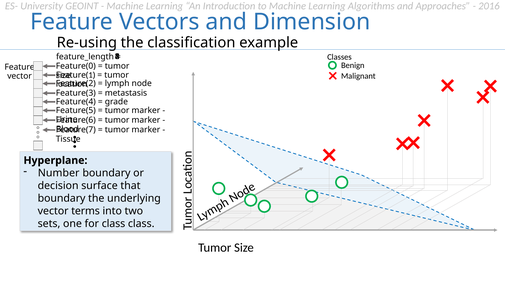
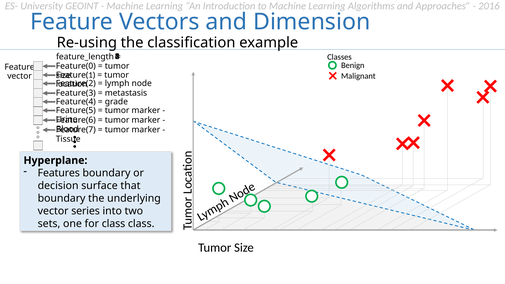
Number: Number -> Features
terms: terms -> series
